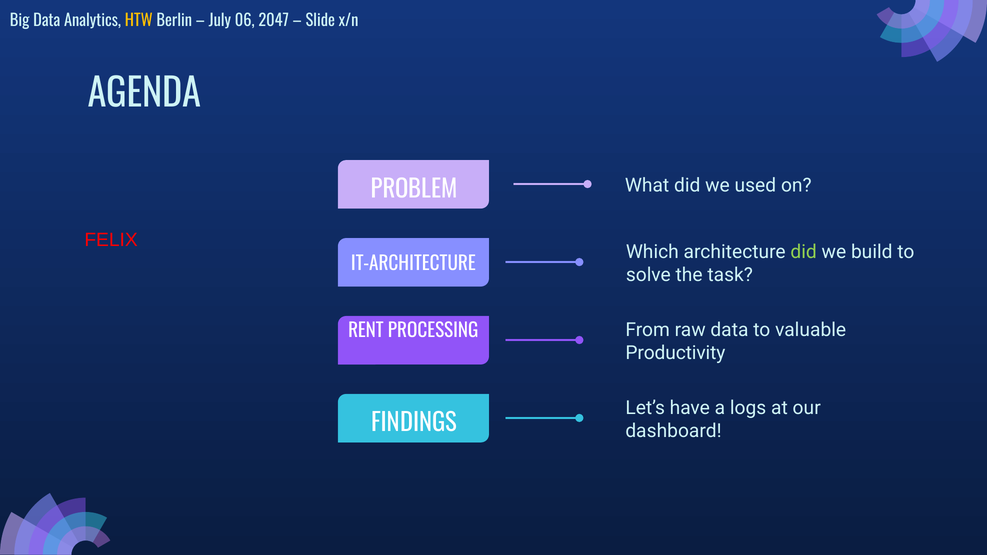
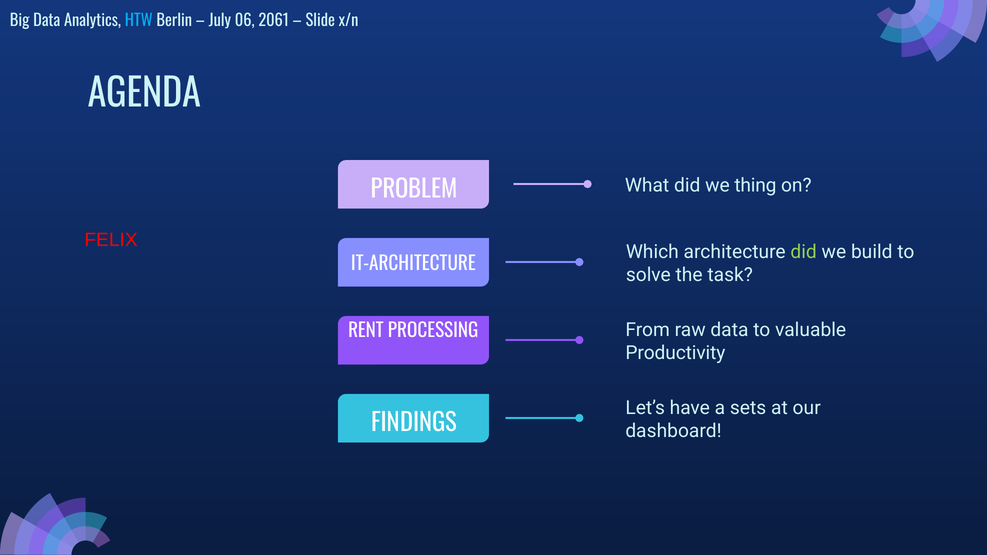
HTW colour: yellow -> light blue
2047: 2047 -> 2061
used: used -> thing
logs: logs -> sets
